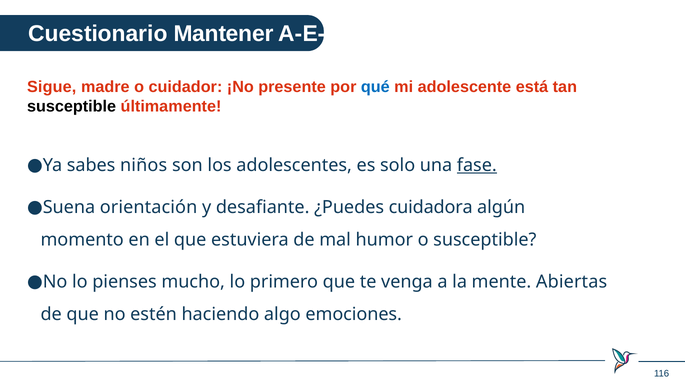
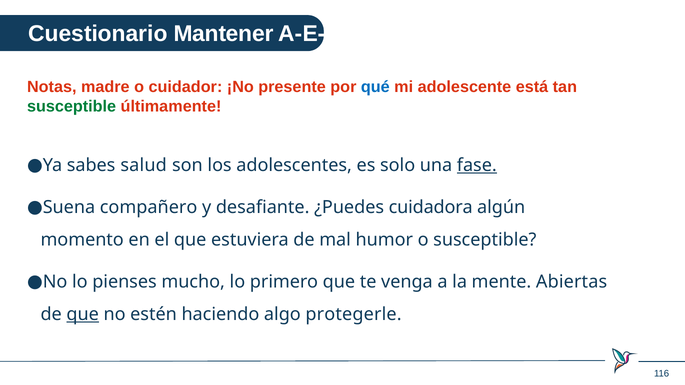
Sigue: Sigue -> Notas
susceptible at (72, 106) colour: black -> green
niños: niños -> salud
orientación: orientación -> compañero
que at (83, 315) underline: none -> present
emociones: emociones -> protegerle
